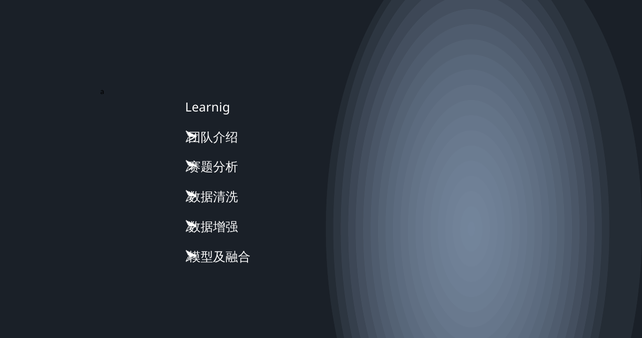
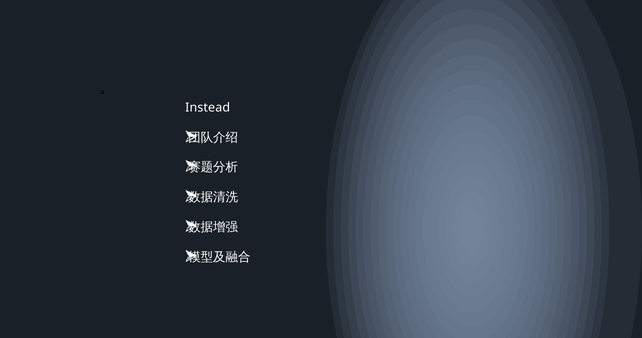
Learnig: Learnig -> Instead
